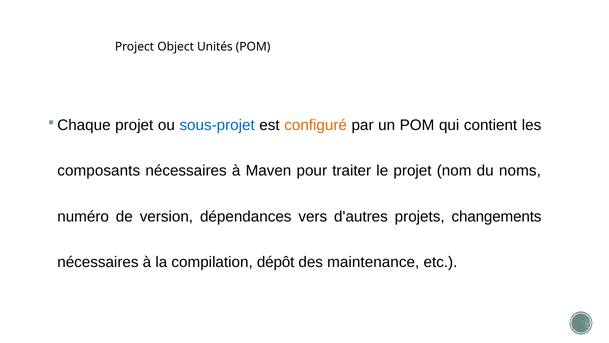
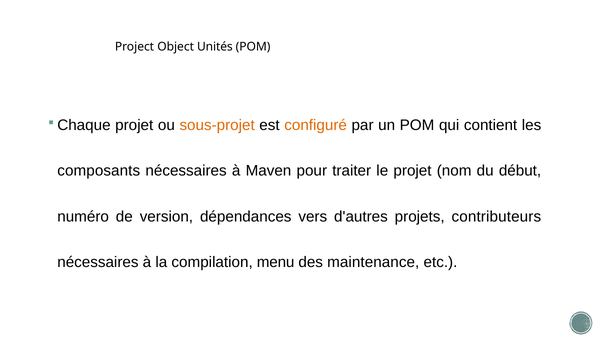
sous-projet colour: blue -> orange
noms: noms -> début
changements: changements -> contributeurs
dépôt: dépôt -> menu
